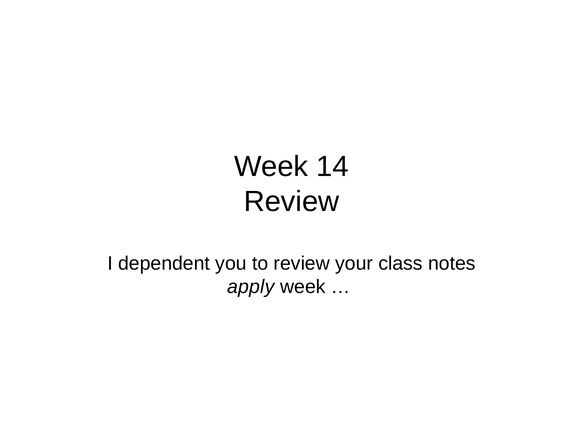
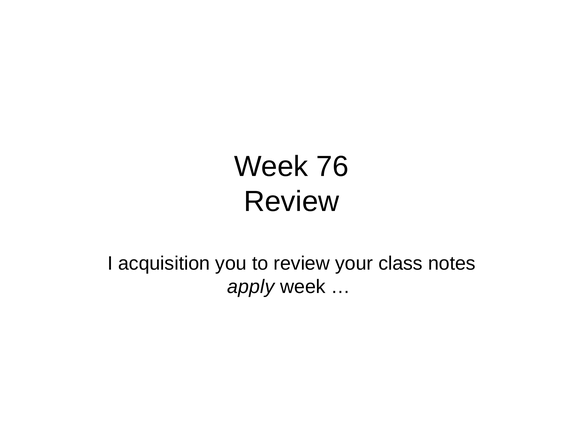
14: 14 -> 76
dependent: dependent -> acquisition
